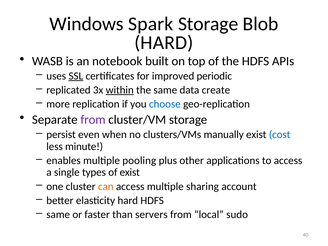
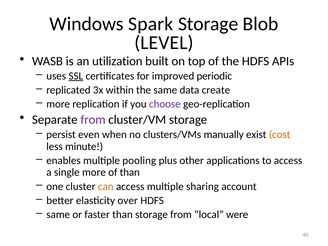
HARD at (164, 43): HARD -> LEVEL
notebook: notebook -> utilization
within underline: present -> none
choose colour: blue -> purple
cost colour: blue -> orange
single types: types -> more
of exist: exist -> than
elasticity hard: hard -> over
than servers: servers -> storage
sudo: sudo -> were
